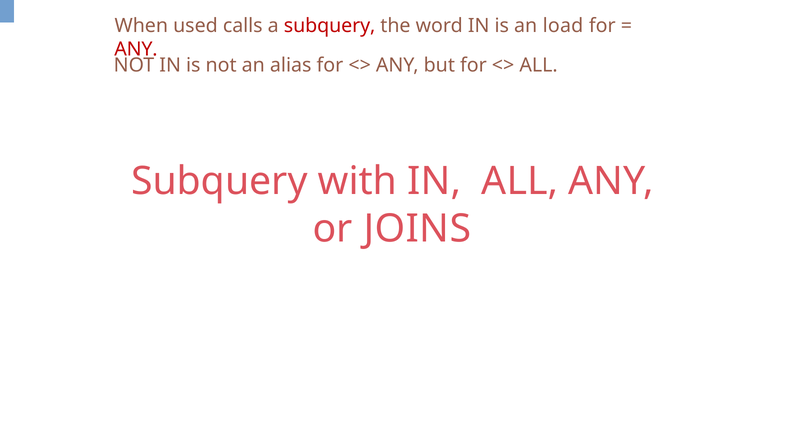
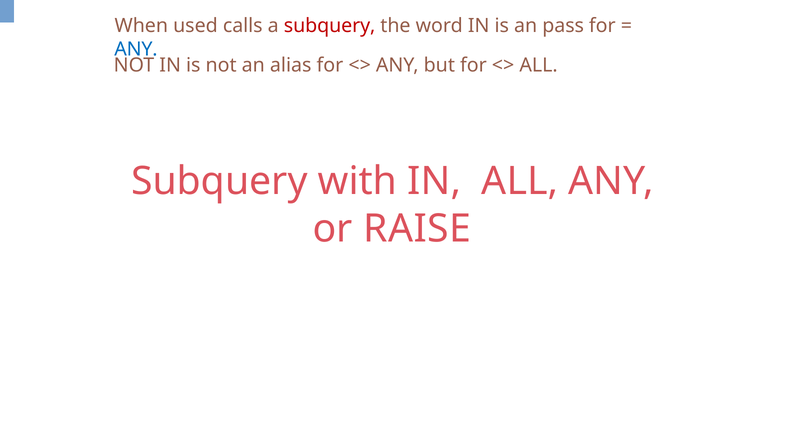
load: load -> pass
ANY at (136, 49) colour: red -> blue
JOINS: JOINS -> RAISE
